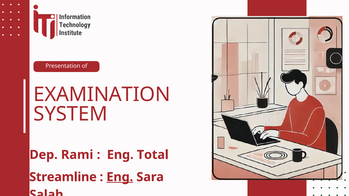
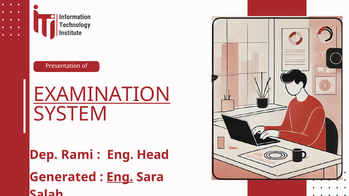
EXAMINATION underline: none -> present
Total: Total -> Head
Streamline: Streamline -> Generated
